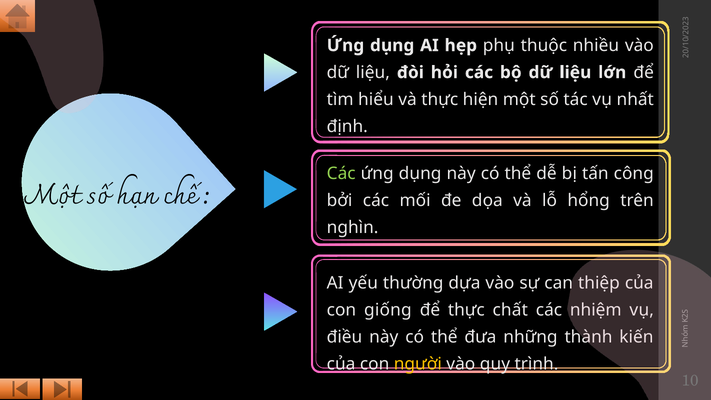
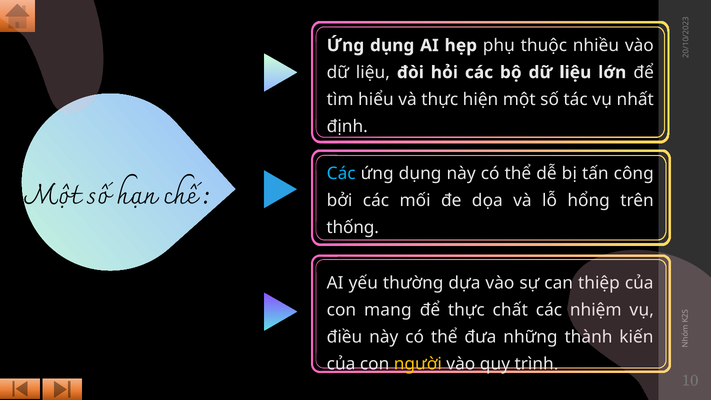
Các at (341, 173) colour: light green -> light blue
nghìn: nghìn -> thống
giống: giống -> mang
